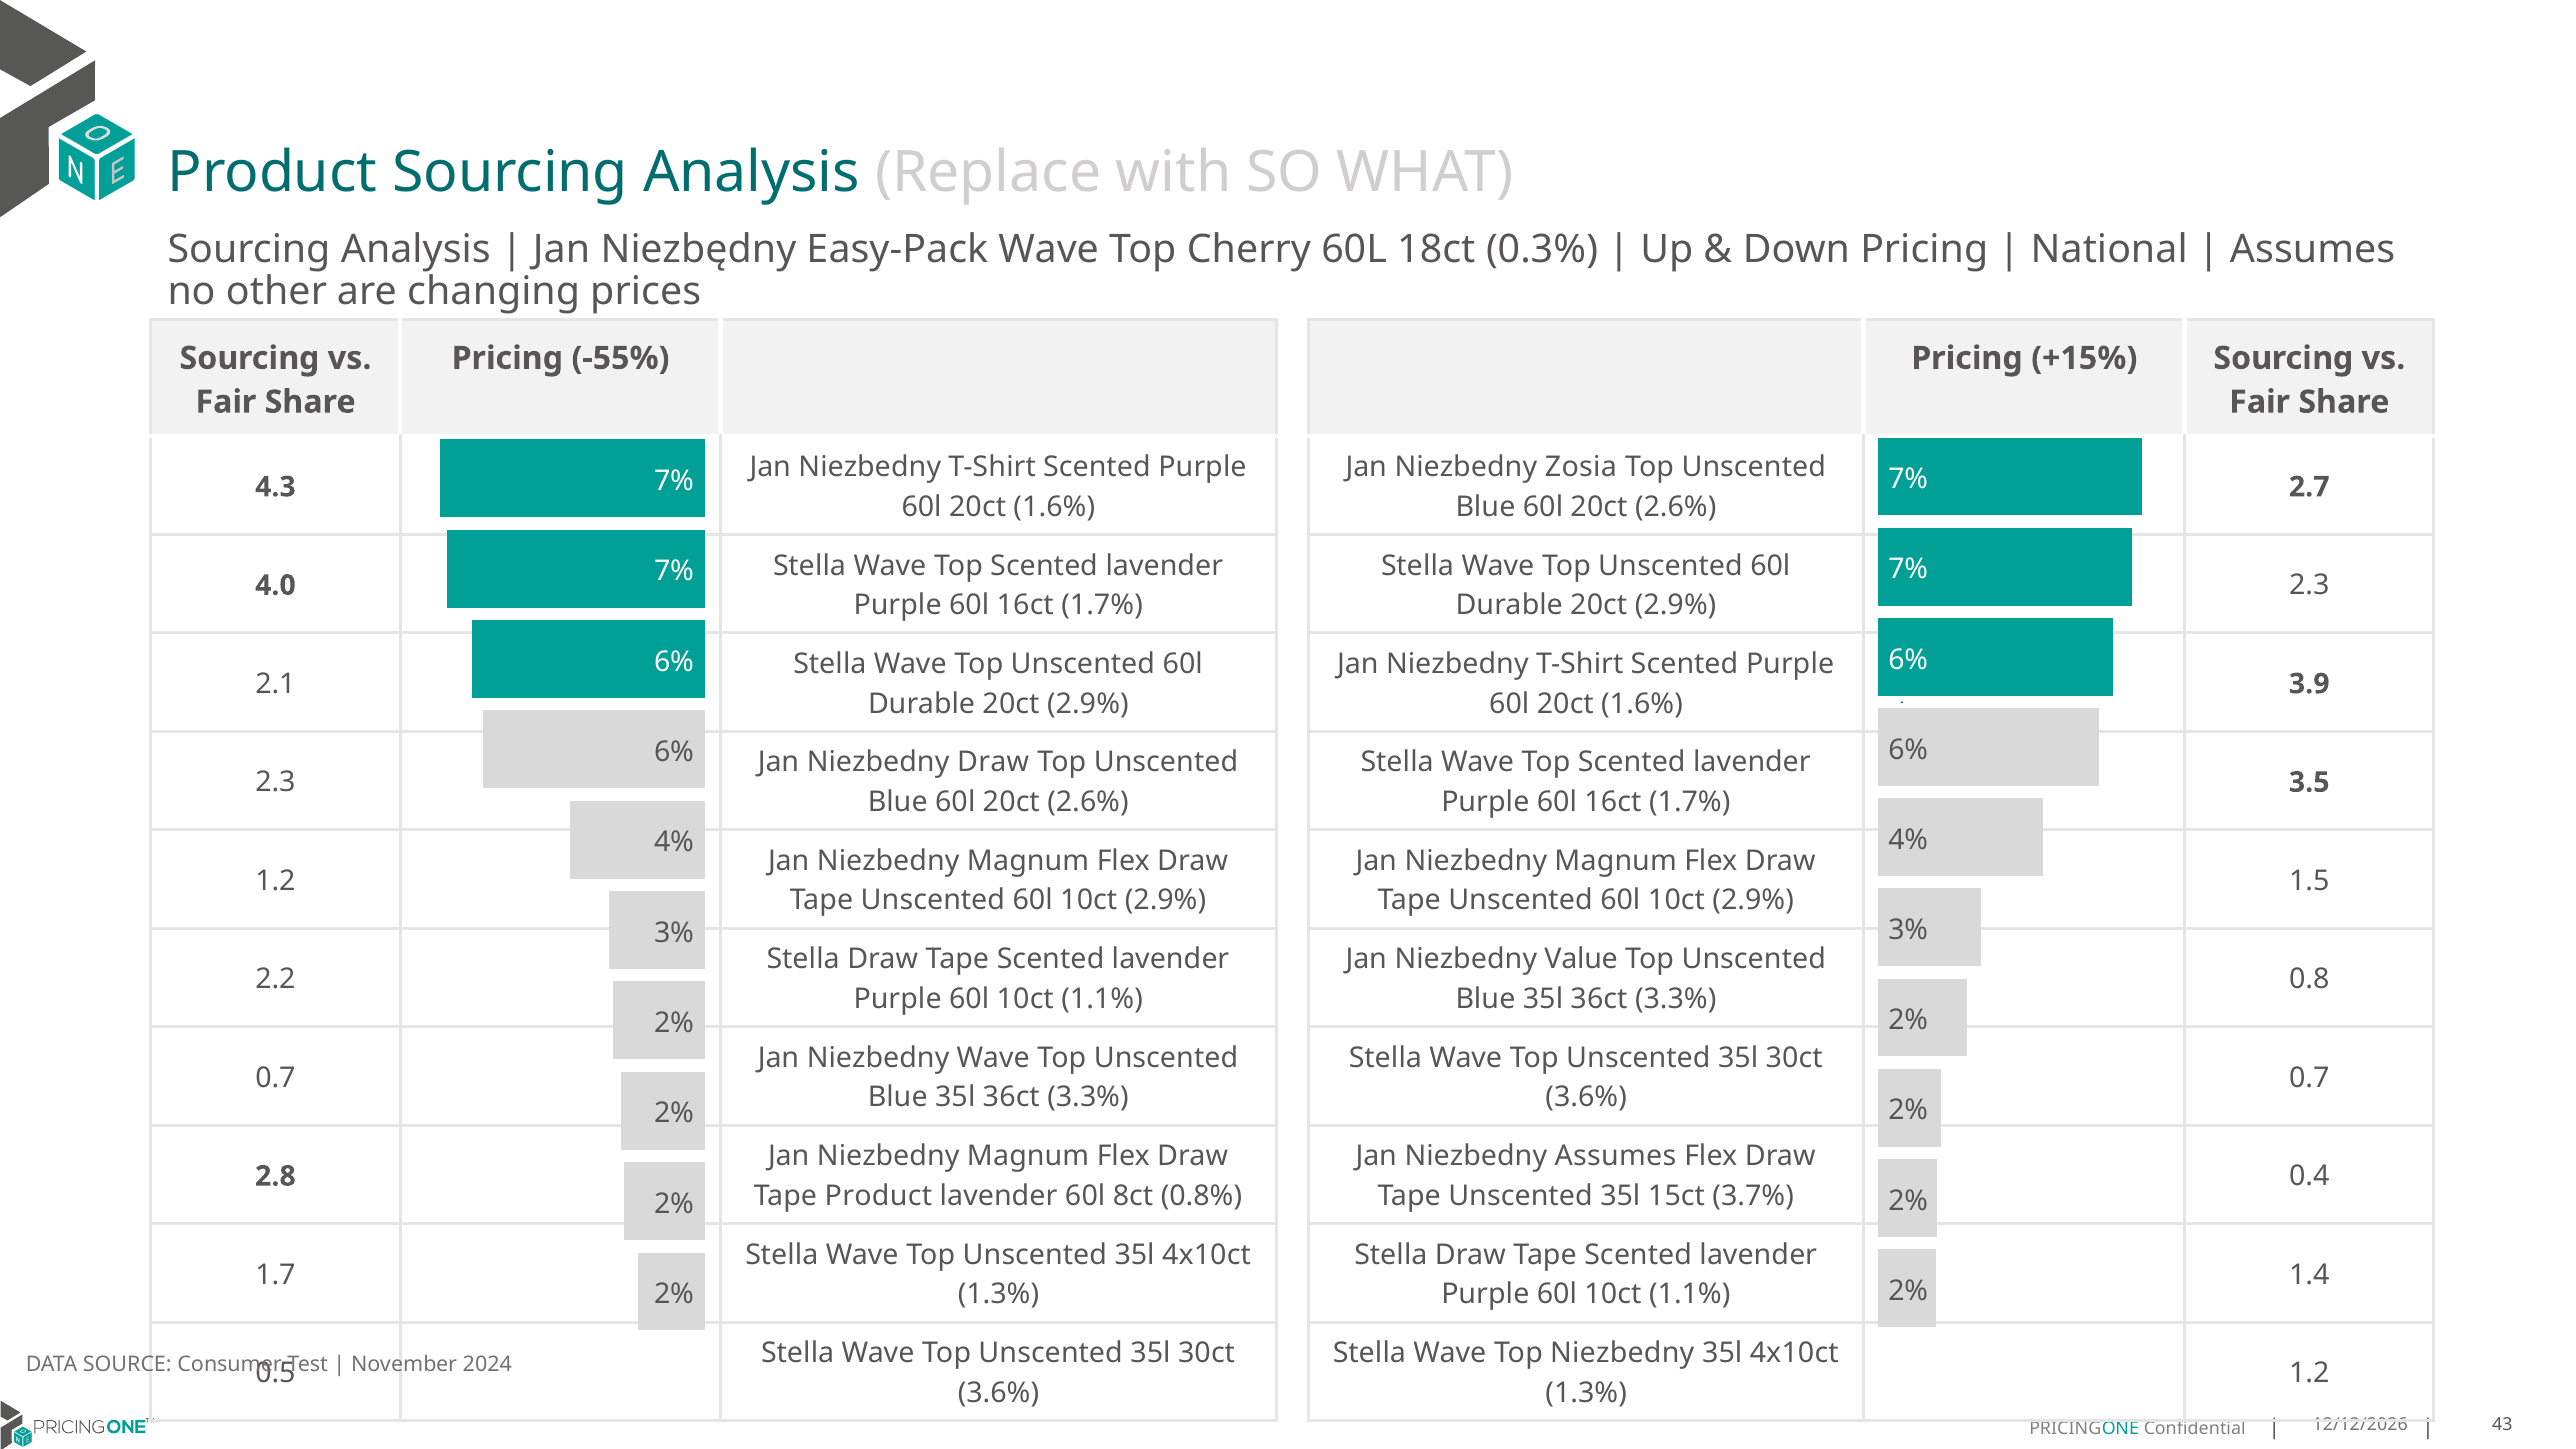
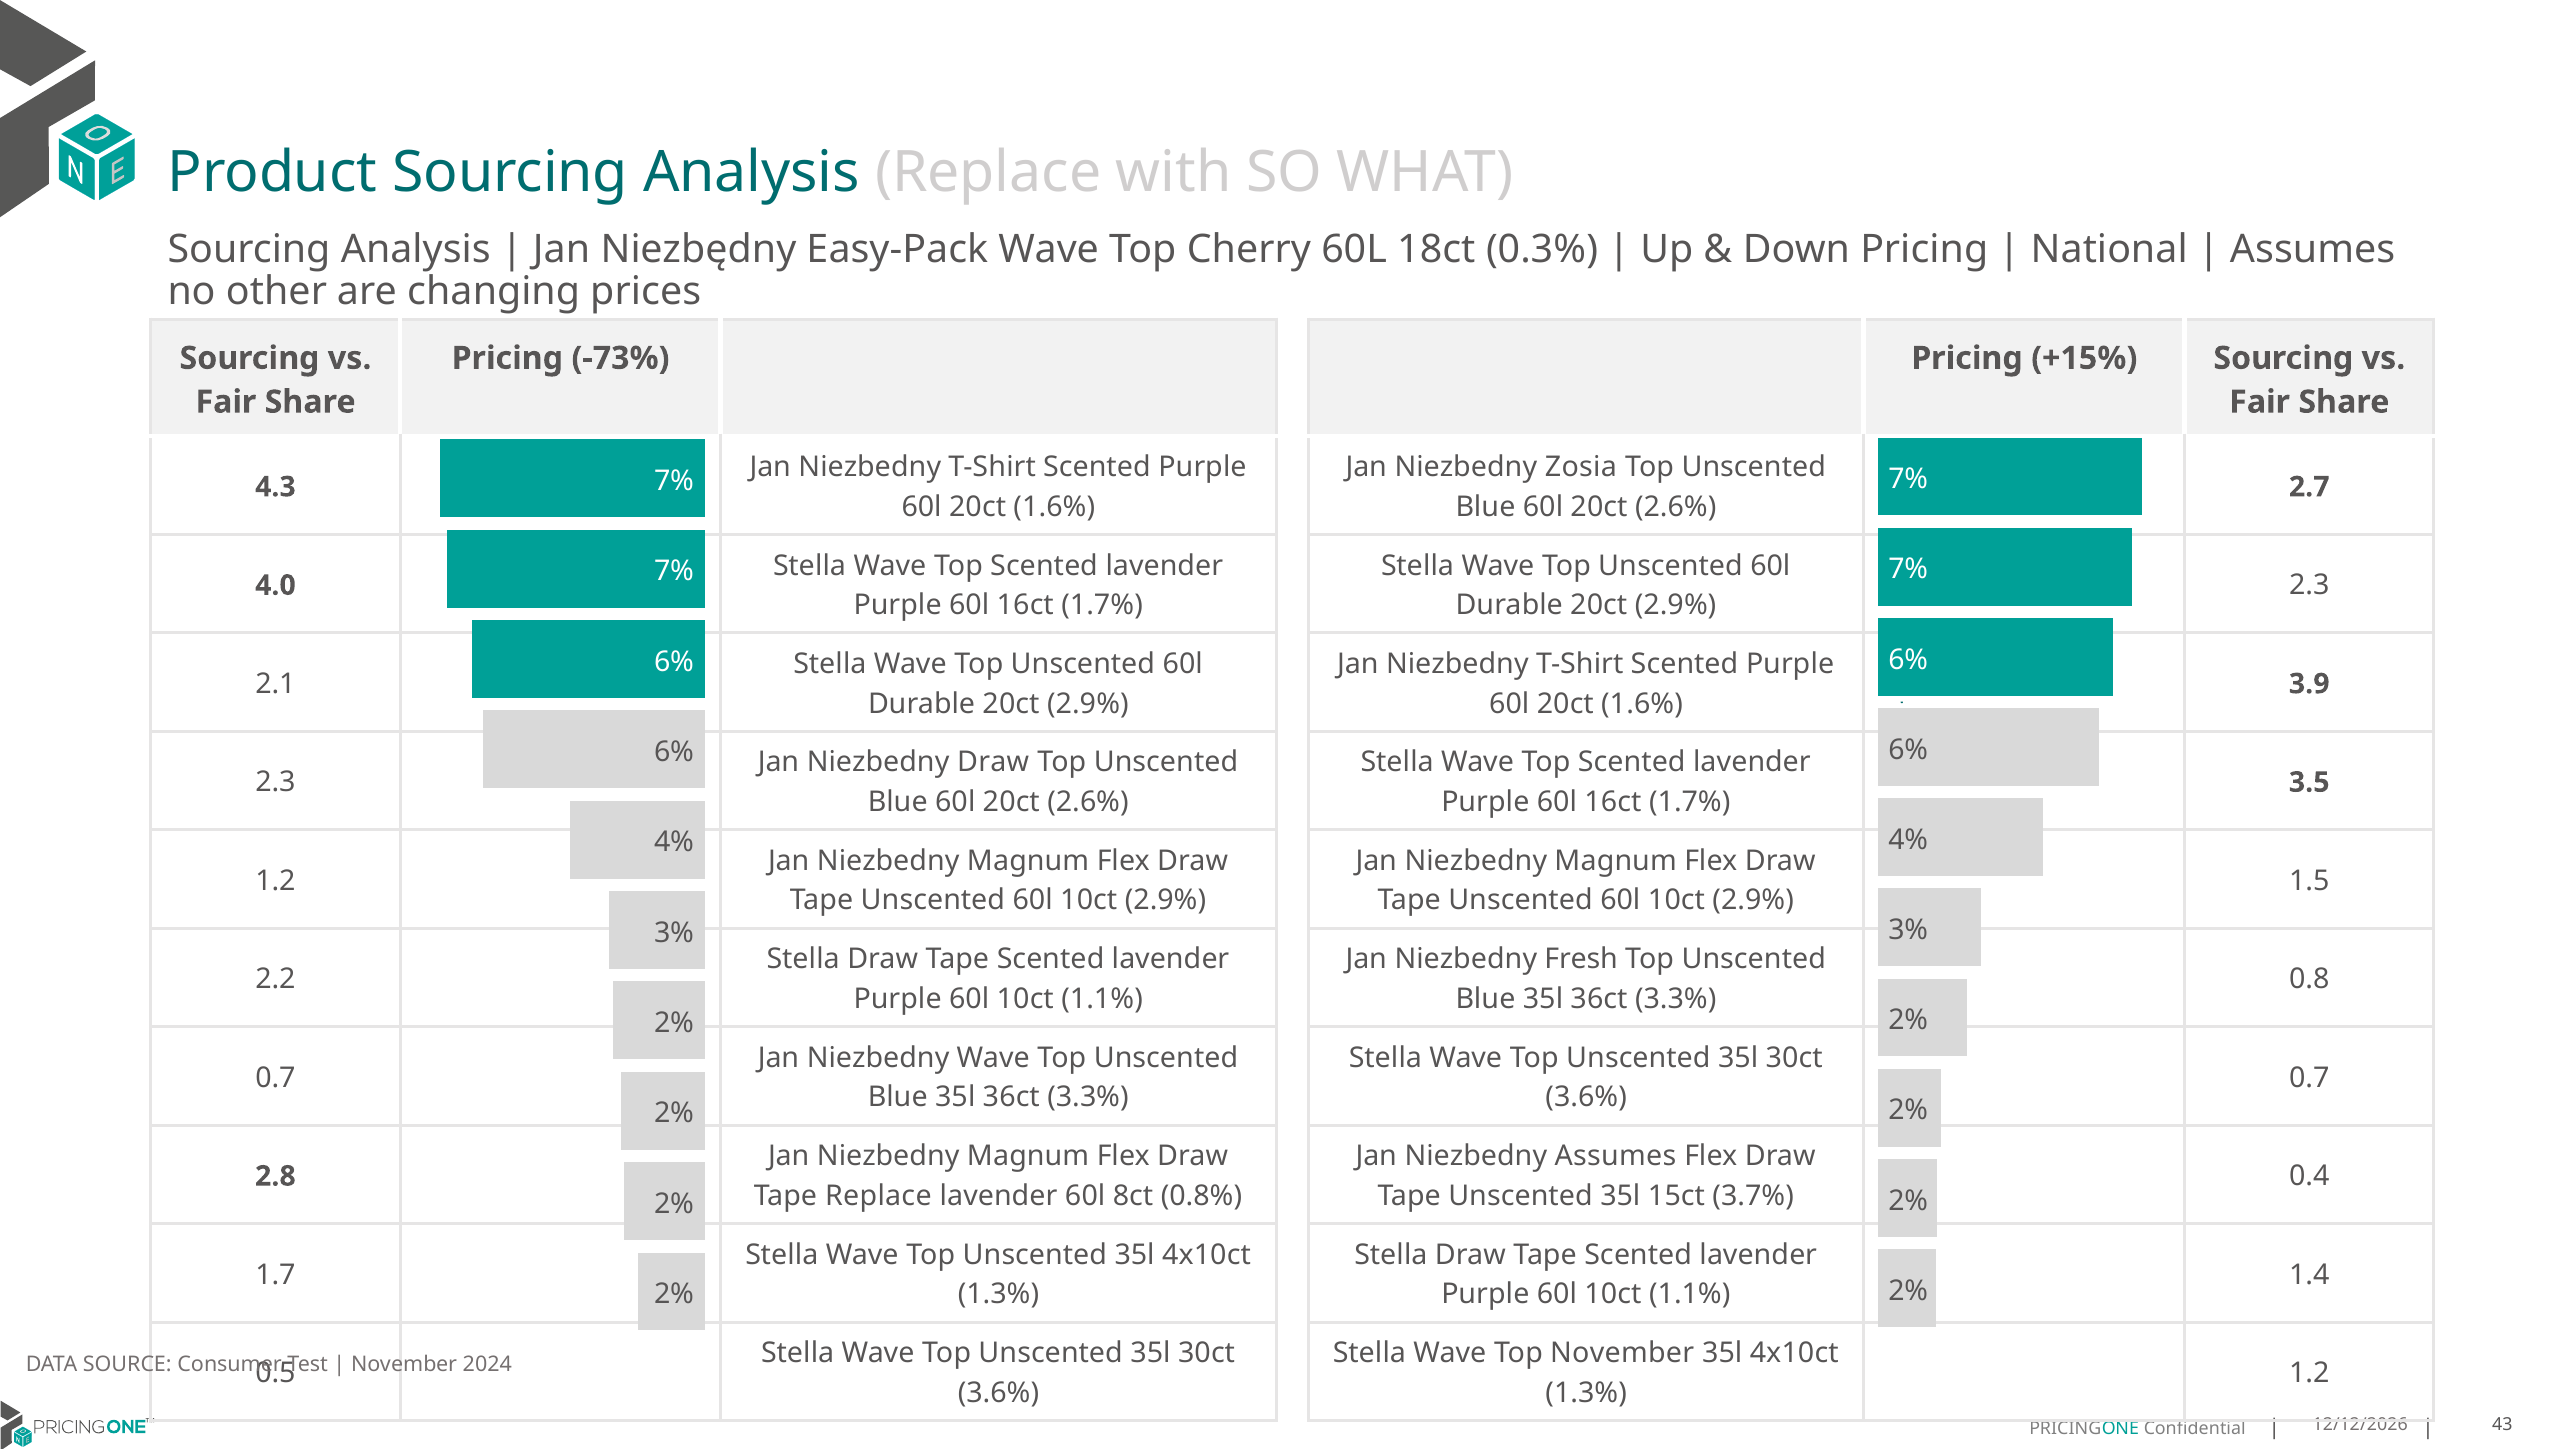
-55%: -55% -> -73%
Value: Value -> Fresh
Tape Product: Product -> Replace
Top Niezbedny: Niezbedny -> November
